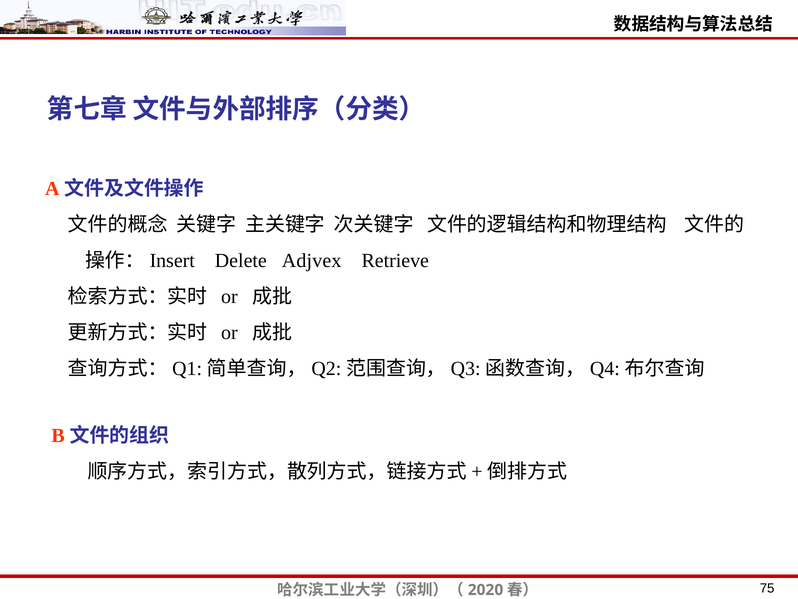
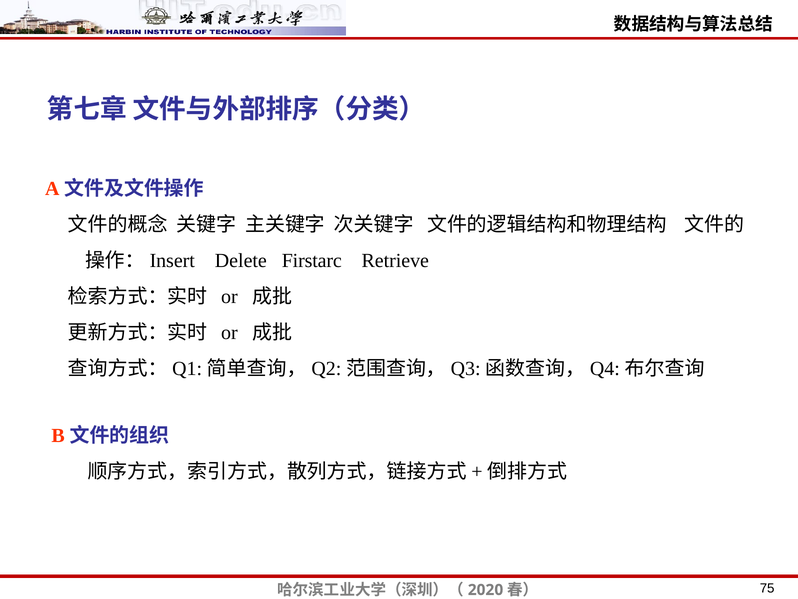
Adjvex: Adjvex -> Firstarc
